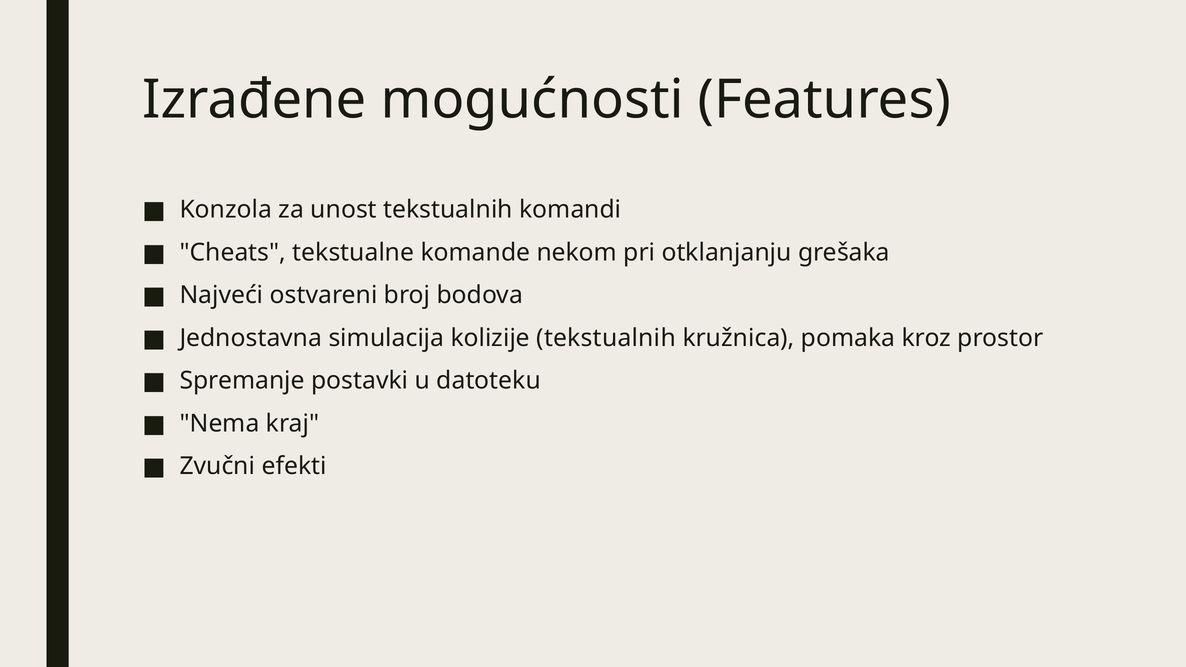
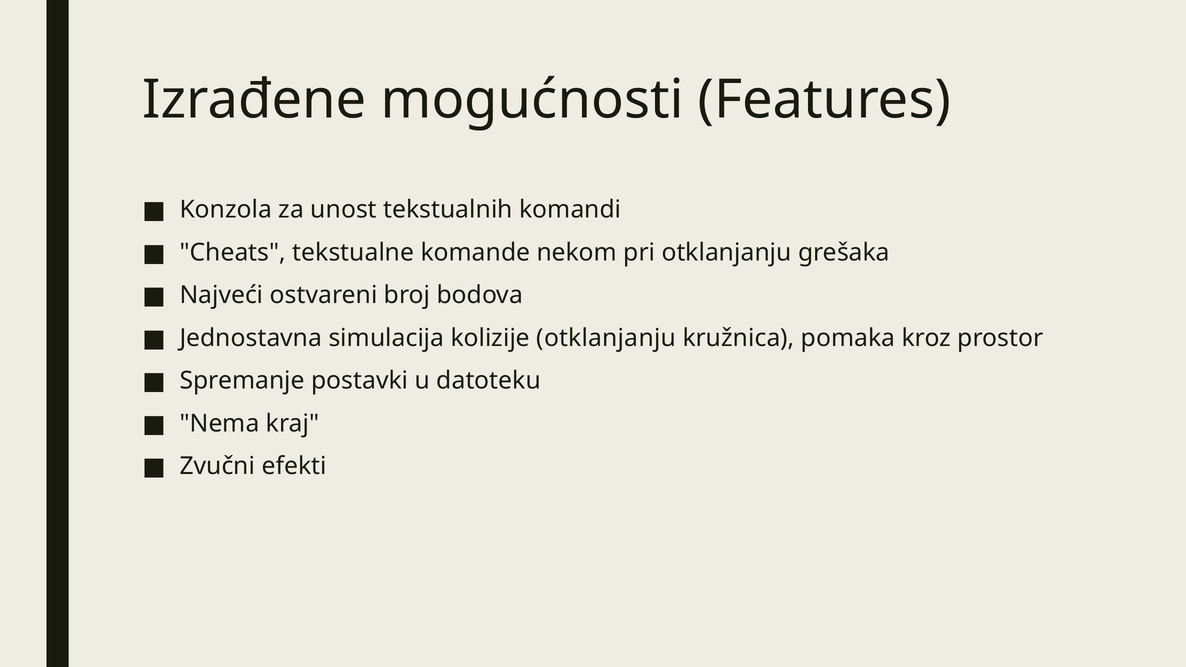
kolizije tekstualnih: tekstualnih -> otklanjanju
